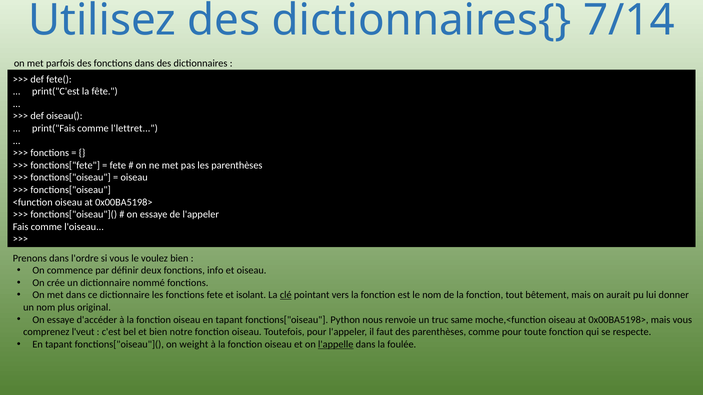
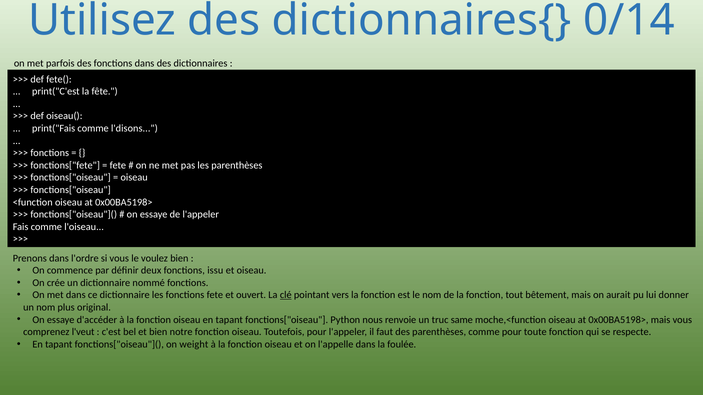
7/14: 7/14 -> 0/14
l'lettret: l'lettret -> l'disons
info: info -> issu
isolant: isolant -> ouvert
l'appelle underline: present -> none
